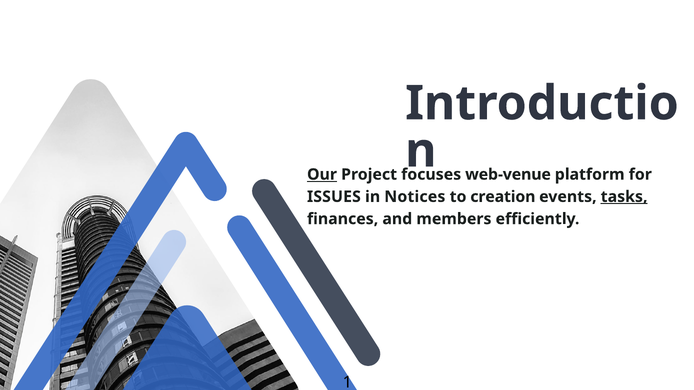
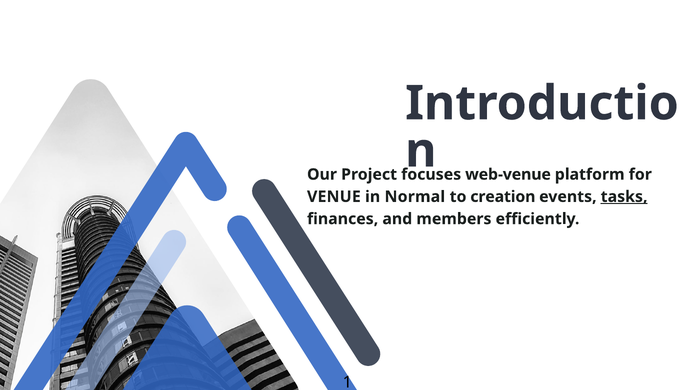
Our underline: present -> none
ISSUES: ISSUES -> VENUE
Notices: Notices -> Normal
